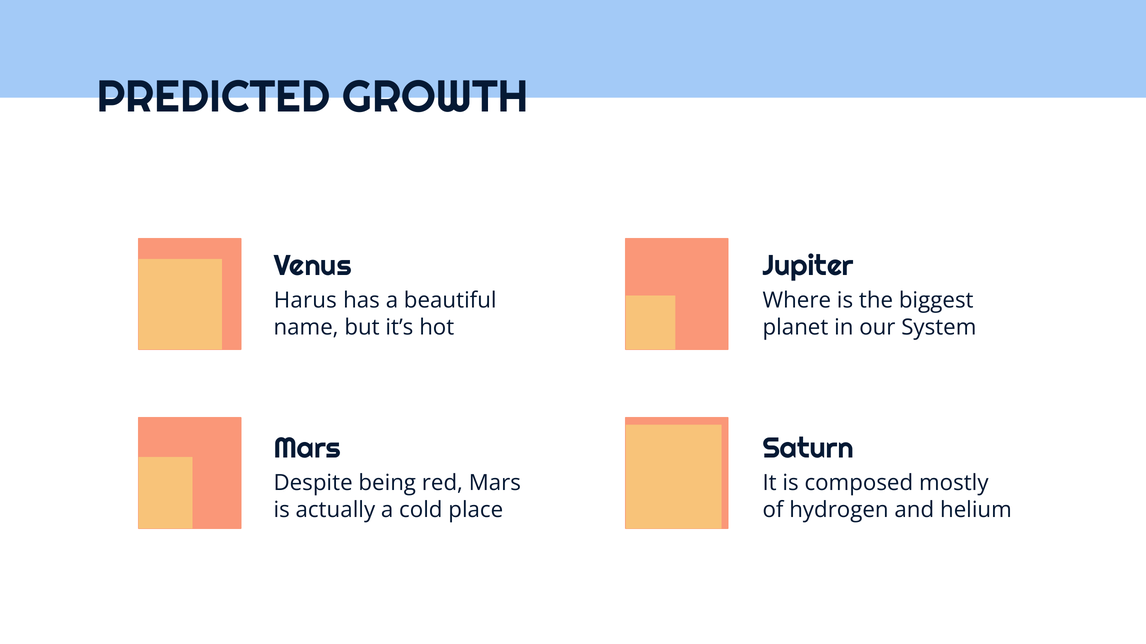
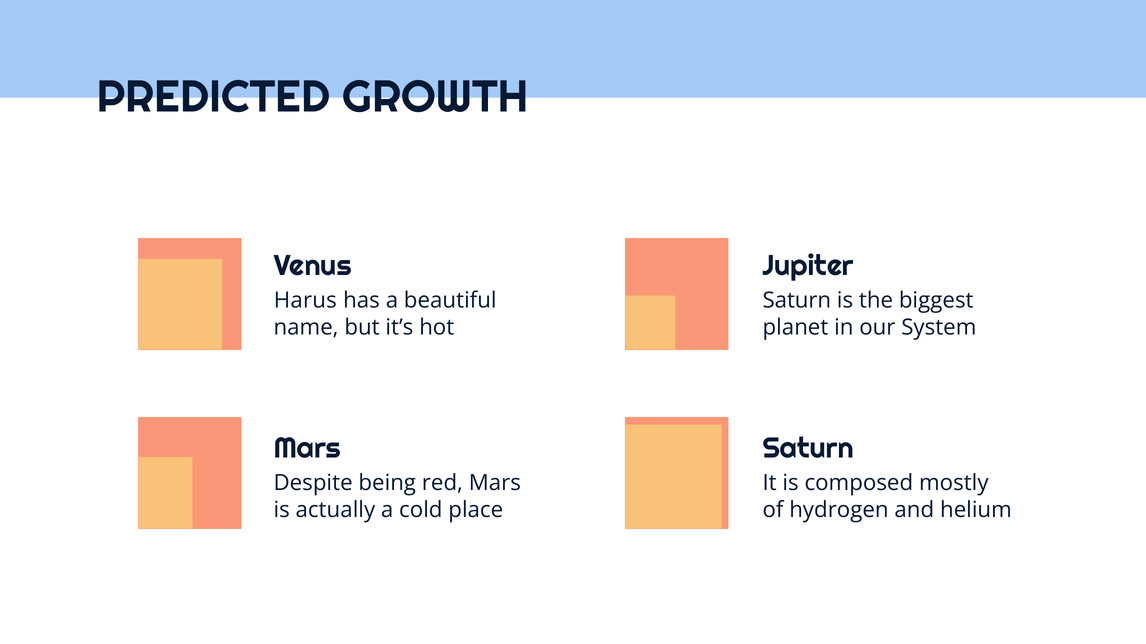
Where at (797, 301): Where -> Saturn
